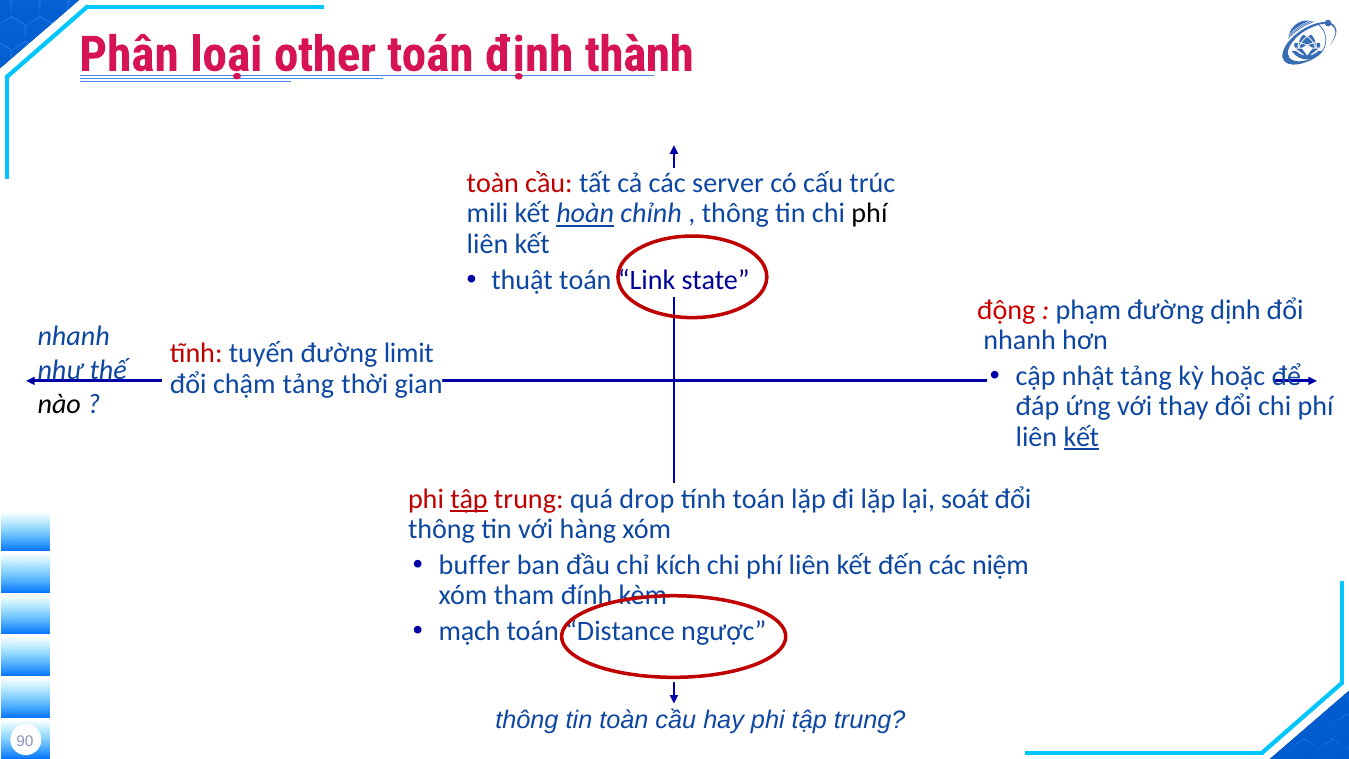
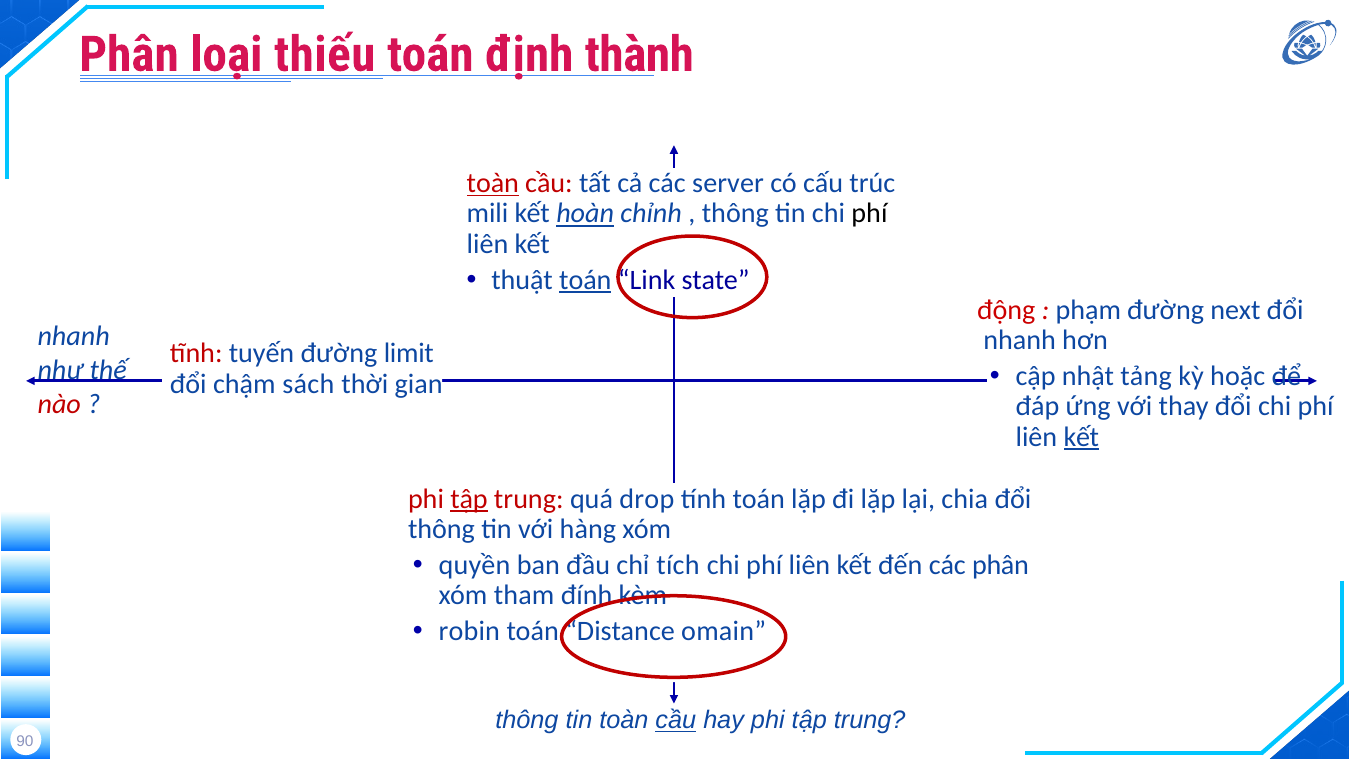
other: other -> thiếu
toàn at (493, 183) underline: none -> present
toán at (585, 280) underline: none -> present
dịnh: dịnh -> next
chậm tảng: tảng -> sách
nào colour: black -> red
soát: soát -> chia
buffer: buffer -> quyền
kích: kích -> tích
các niệm: niệm -> phân
mạch: mạch -> robin
ngược: ngược -> omain
cầu at (676, 720) underline: none -> present
